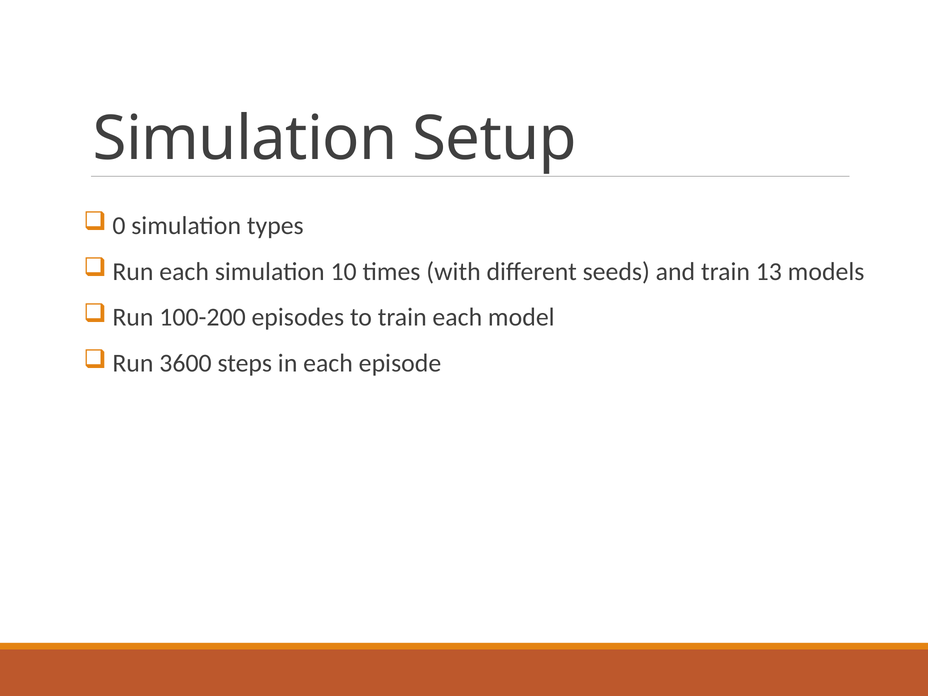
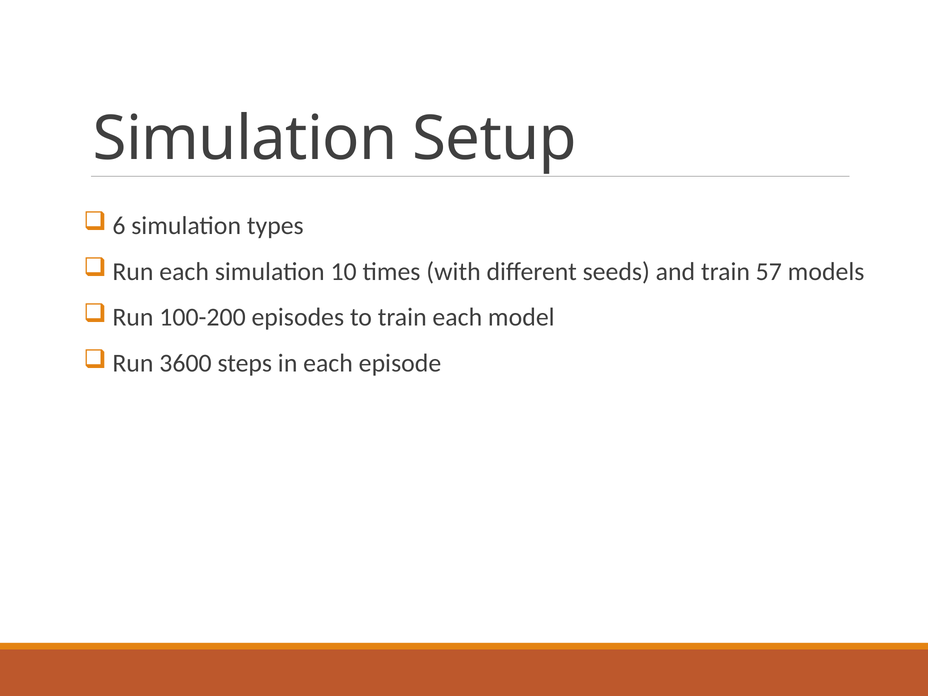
0: 0 -> 6
13: 13 -> 57
